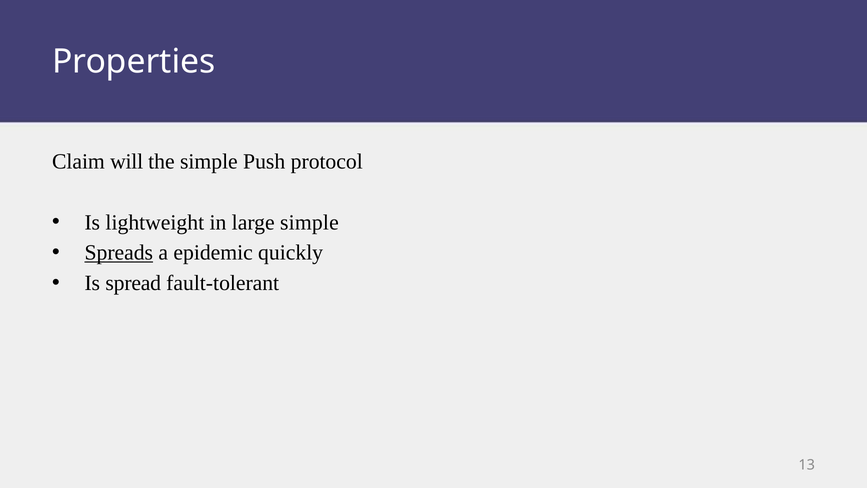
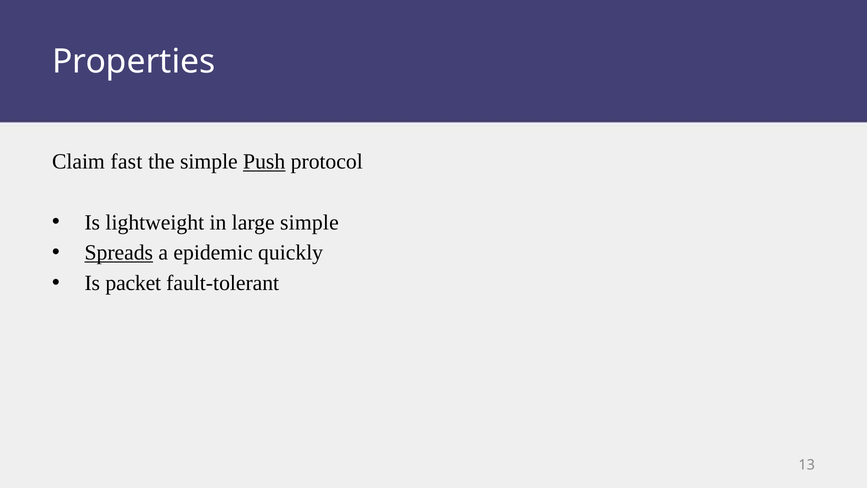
will: will -> fast
Push underline: none -> present
spread: spread -> packet
